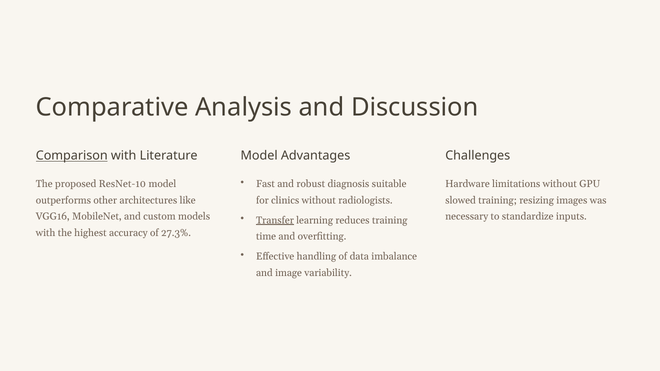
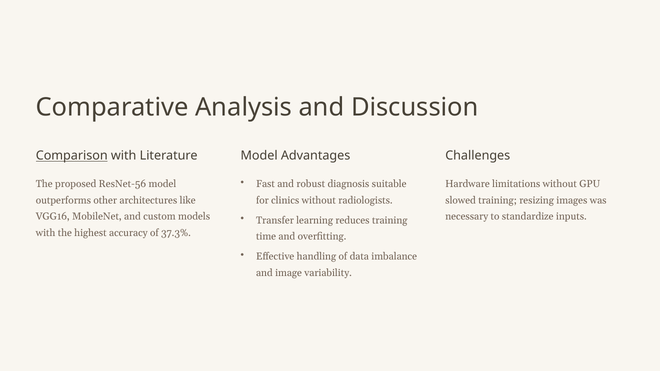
ResNet-10: ResNet-10 -> ResNet-56
Transfer underline: present -> none
27.3%: 27.3% -> 37.3%
